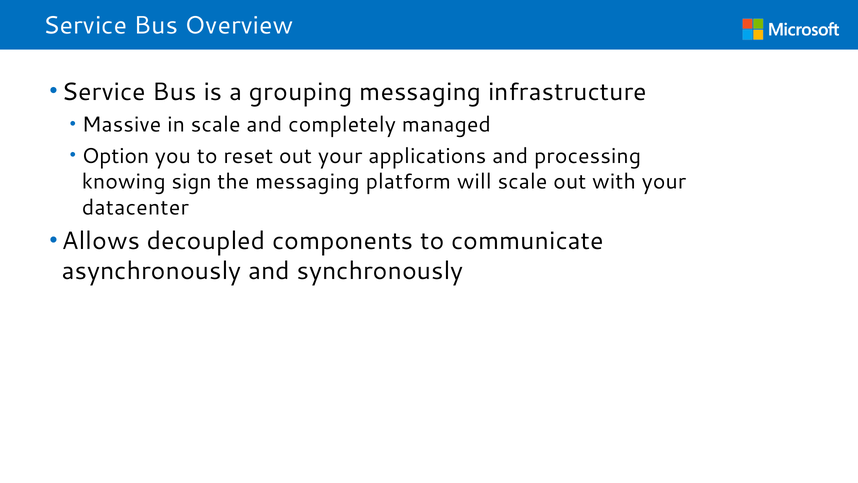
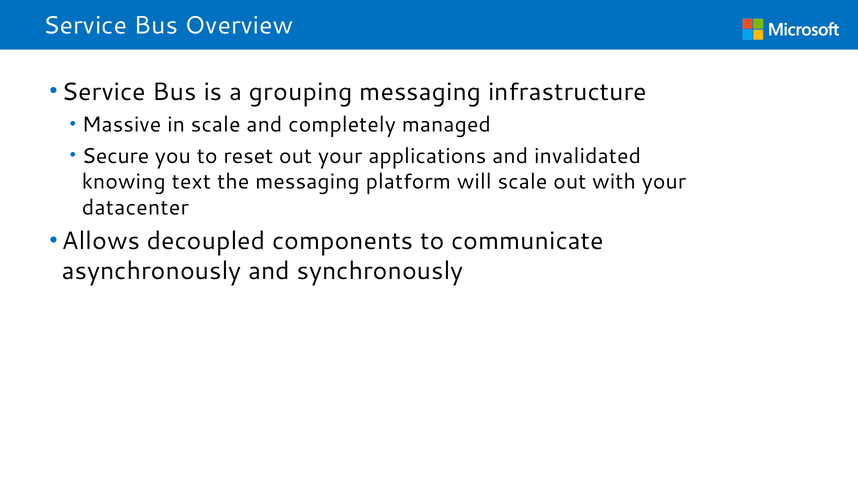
Option: Option -> Secure
processing: processing -> invalidated
sign: sign -> text
